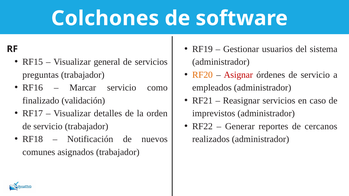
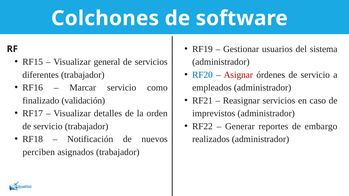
RF20 colour: orange -> blue
preguntas: preguntas -> diferentes
cercanos: cercanos -> embargo
comunes: comunes -> perciben
